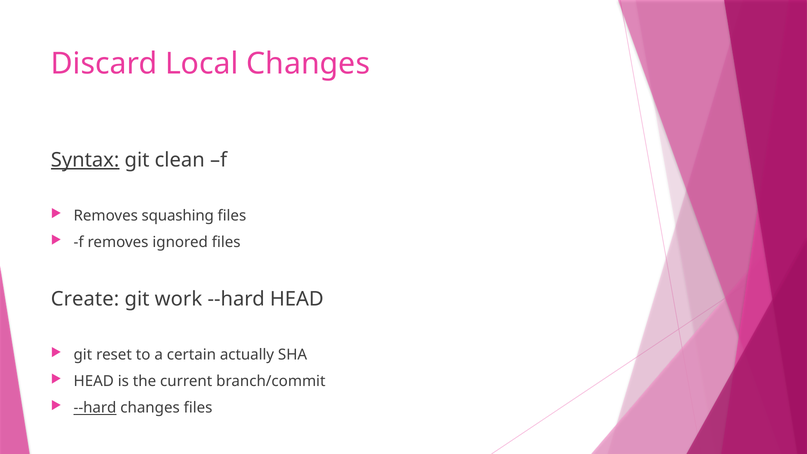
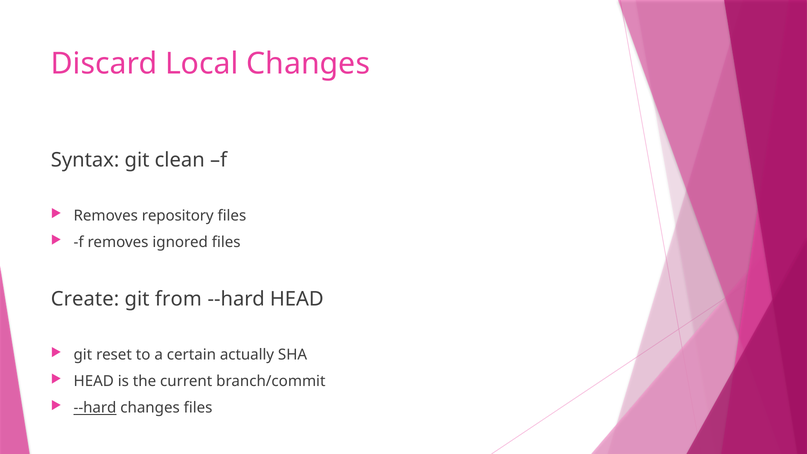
Syntax underline: present -> none
squashing: squashing -> repository
work: work -> from
